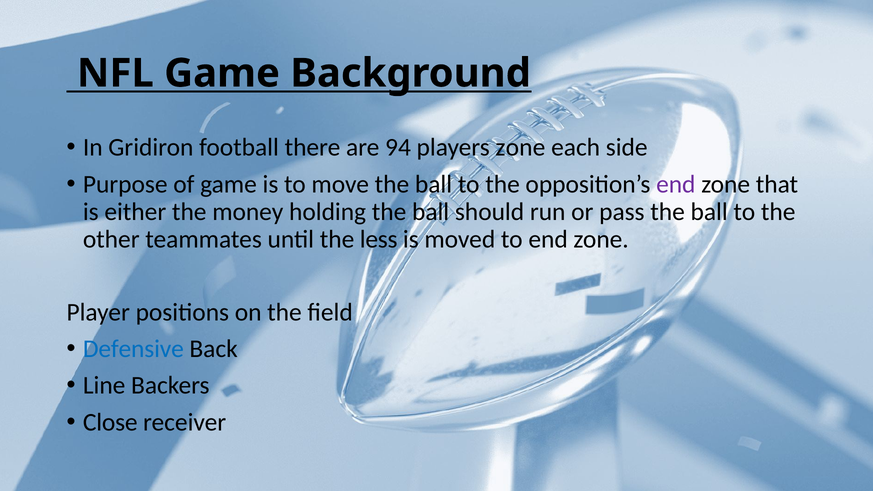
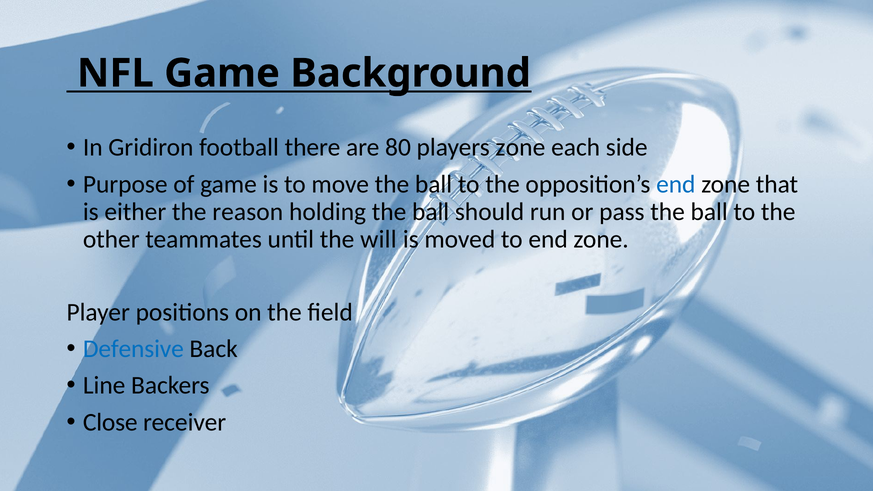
94: 94 -> 80
end at (676, 184) colour: purple -> blue
money: money -> reason
less: less -> will
